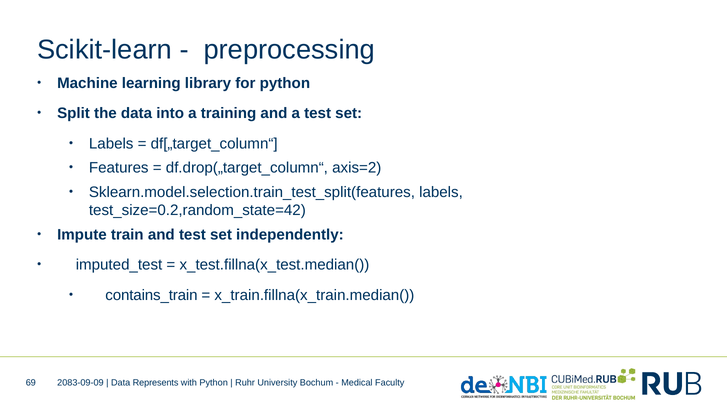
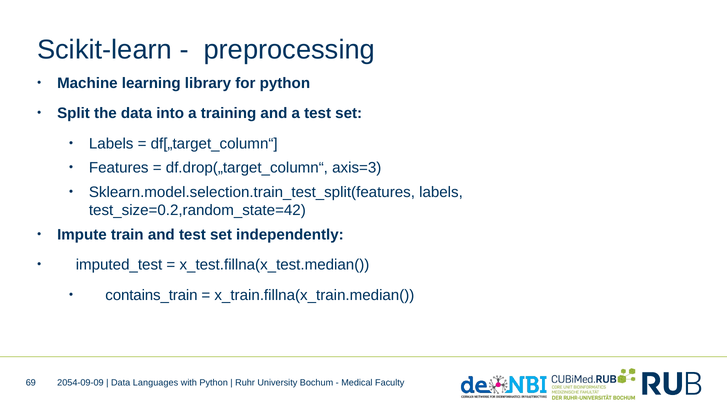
axis=2: axis=2 -> axis=3
2083-09-09: 2083-09-09 -> 2054-09-09
Represents: Represents -> Languages
